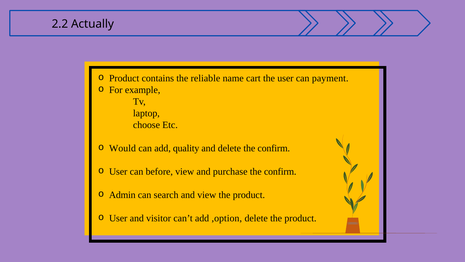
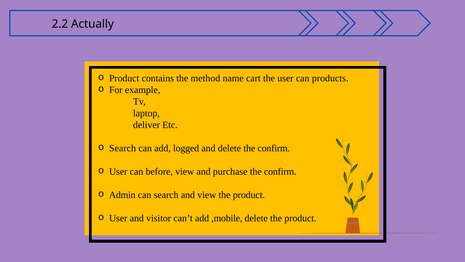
reliable: reliable -> method
payment: payment -> products
choose: choose -> deliver
Would at (123, 148): Would -> Search
quality: quality -> logged
,option: ,option -> ,mobile
